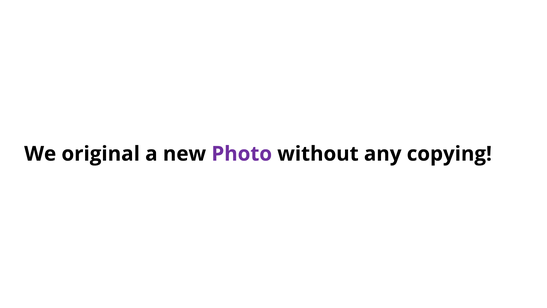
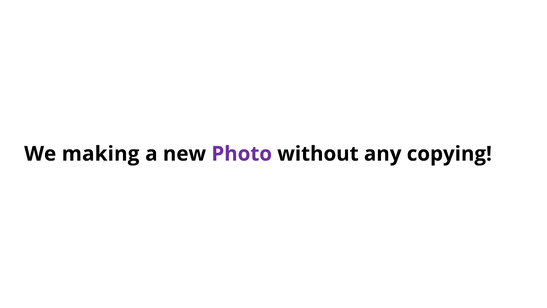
original: original -> making
